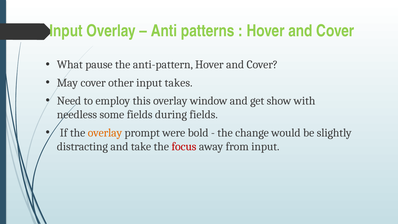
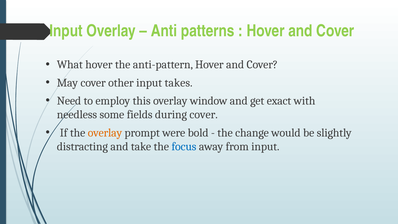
What pause: pause -> hover
show: show -> exact
during fields: fields -> cover
focus colour: red -> blue
